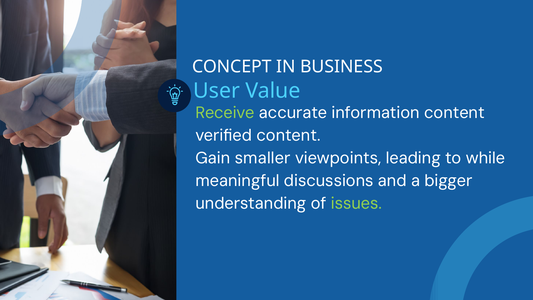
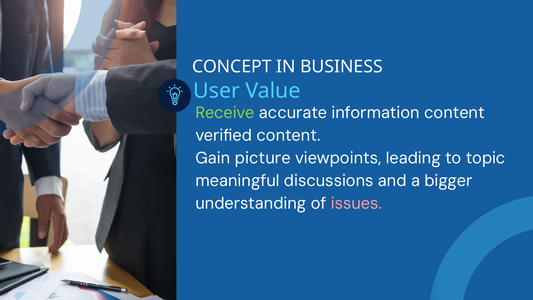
smaller: smaller -> picture
while: while -> topic
issues colour: light green -> pink
